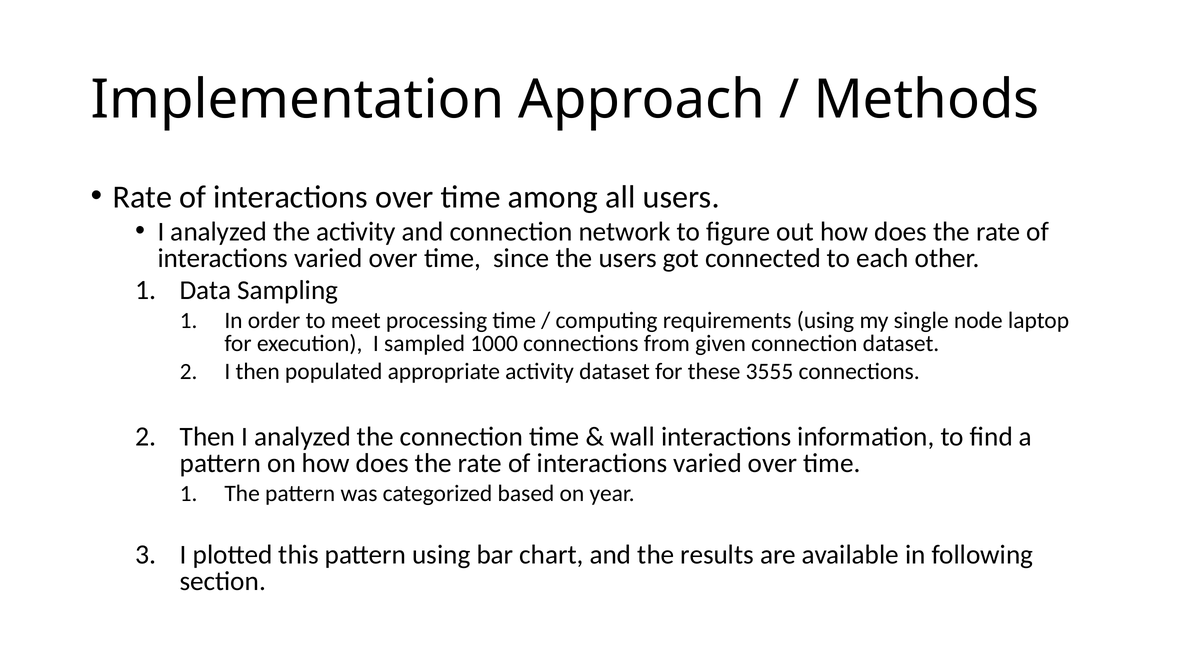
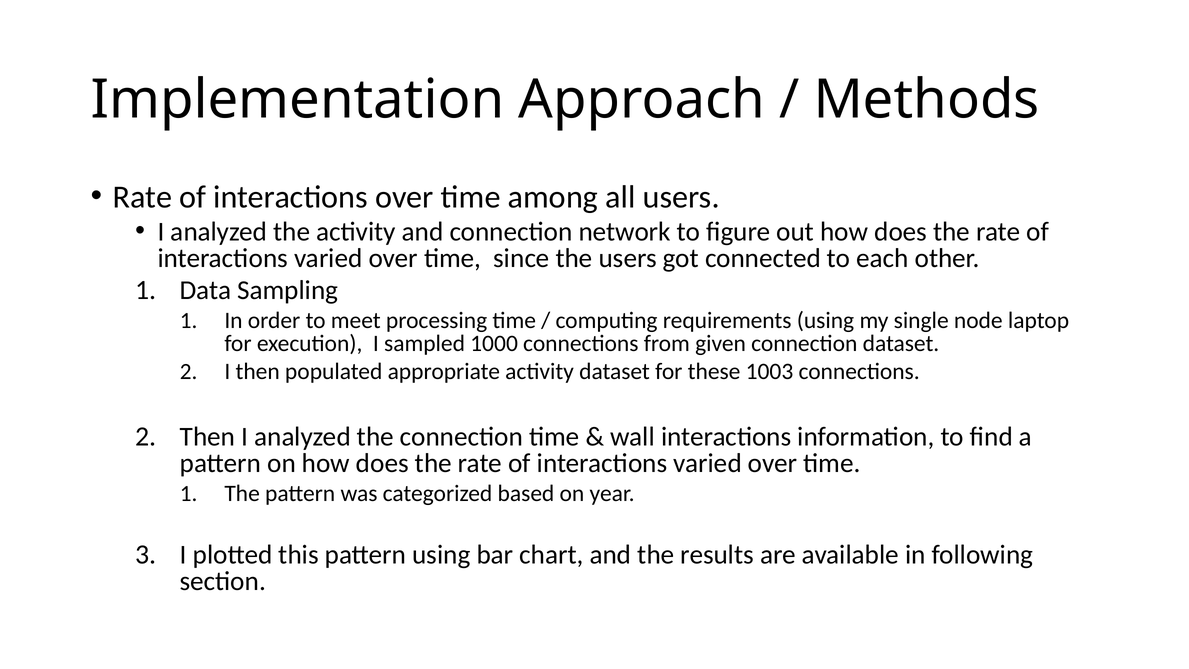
3555: 3555 -> 1003
